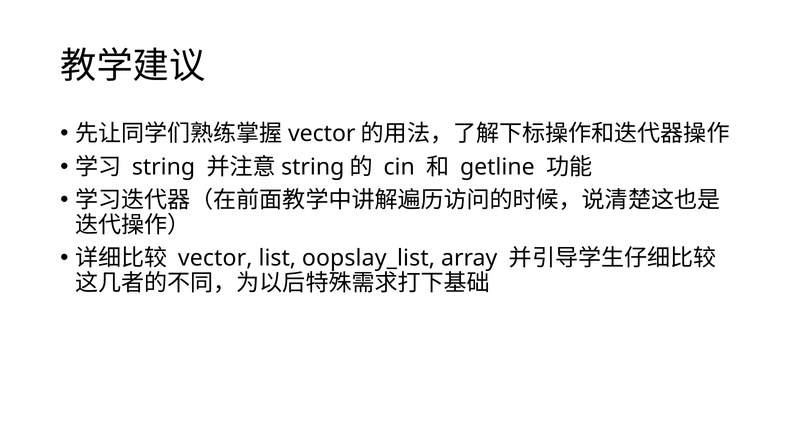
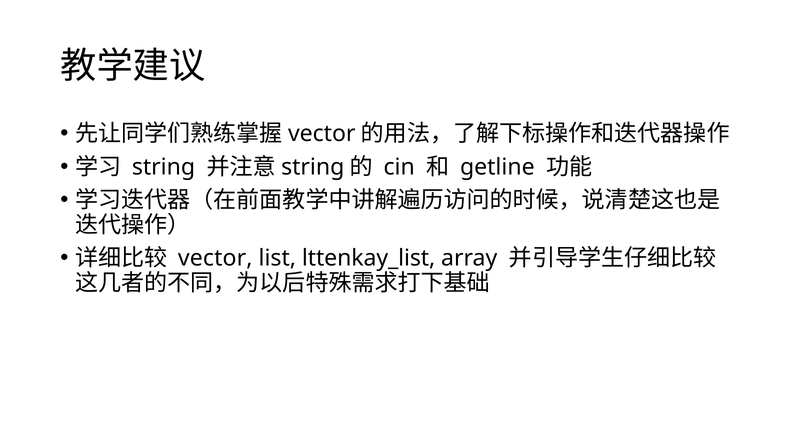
oopslay_list: oopslay_list -> lttenkay_list
